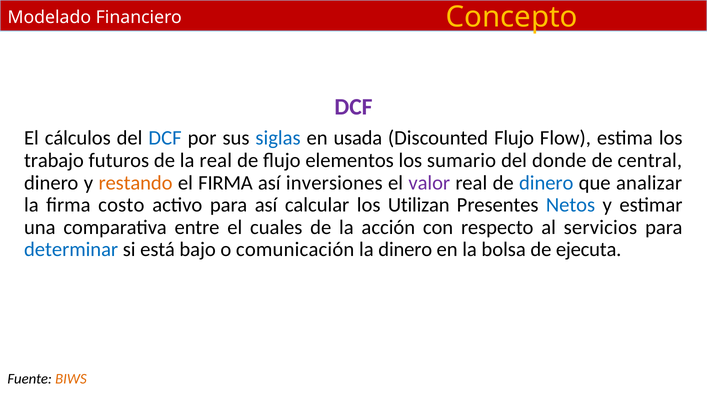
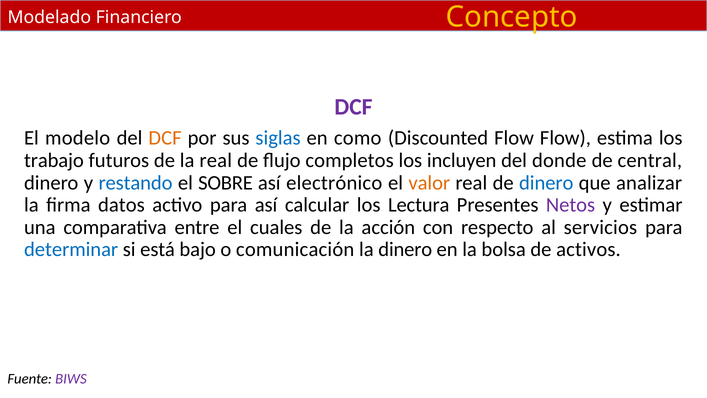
cálculos: cálculos -> modelo
DCF at (165, 138) colour: blue -> orange
usada: usada -> como
Discounted Flujo: Flujo -> Flow
elementos: elementos -> completos
sumario: sumario -> incluyen
restando colour: orange -> blue
el FIRMA: FIRMA -> SOBRE
inversiones: inversiones -> electrónico
valor colour: purple -> orange
costo: costo -> datos
Utilizan: Utilizan -> Lectura
Netos colour: blue -> purple
ejecuta: ejecuta -> activos
BIWS colour: orange -> purple
